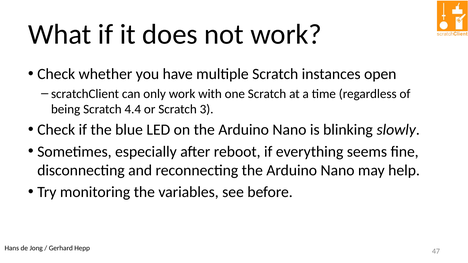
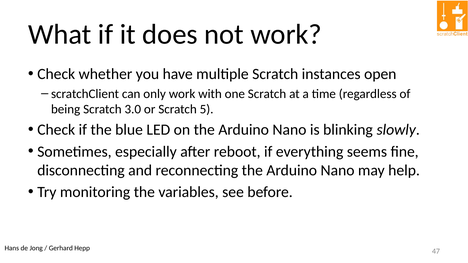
4.4: 4.4 -> 3.0
3: 3 -> 5
